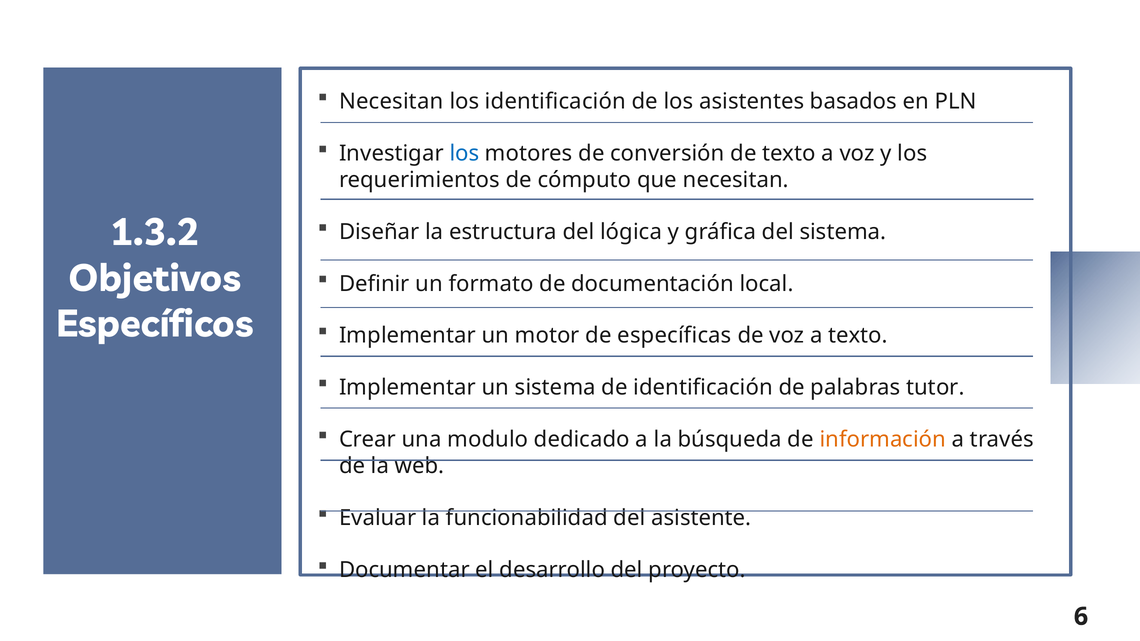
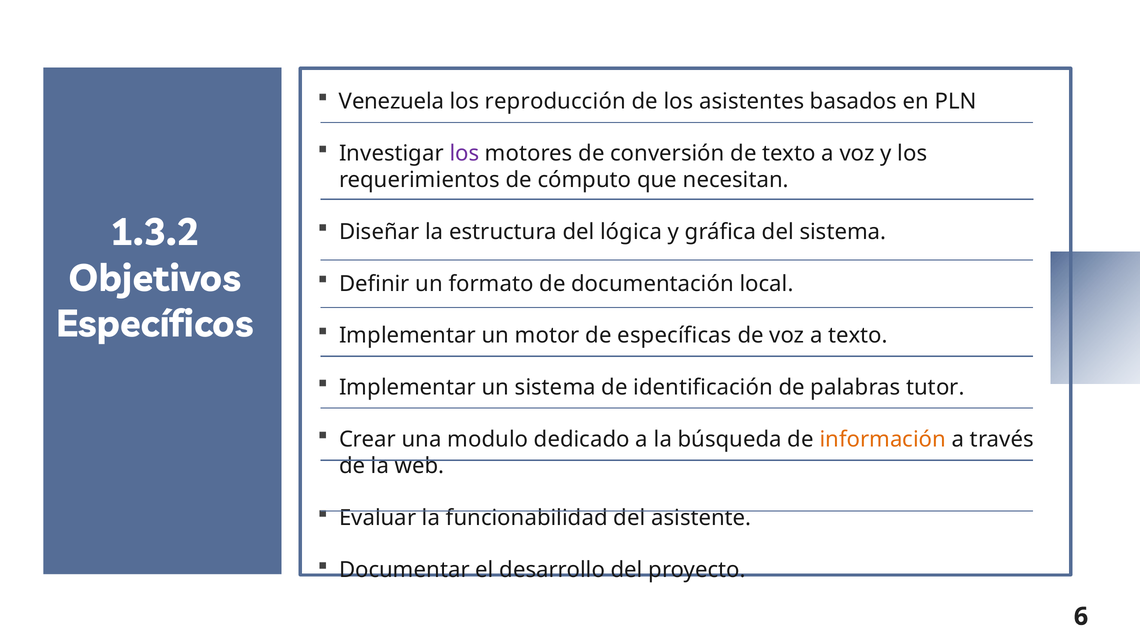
Necesitan at (391, 101): Necesitan -> Venezuela
los identificación: identificación -> reproducción
los at (464, 153) colour: blue -> purple
